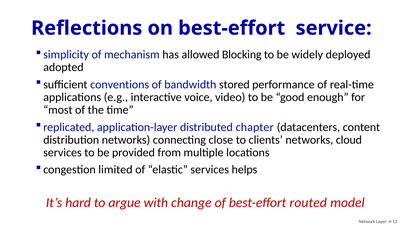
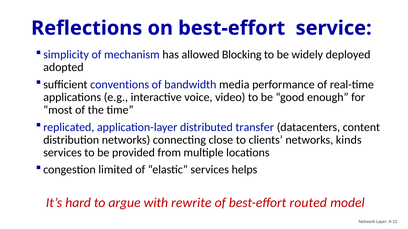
stored: stored -> media
chapter: chapter -> transfer
cloud: cloud -> kinds
change: change -> rewrite
